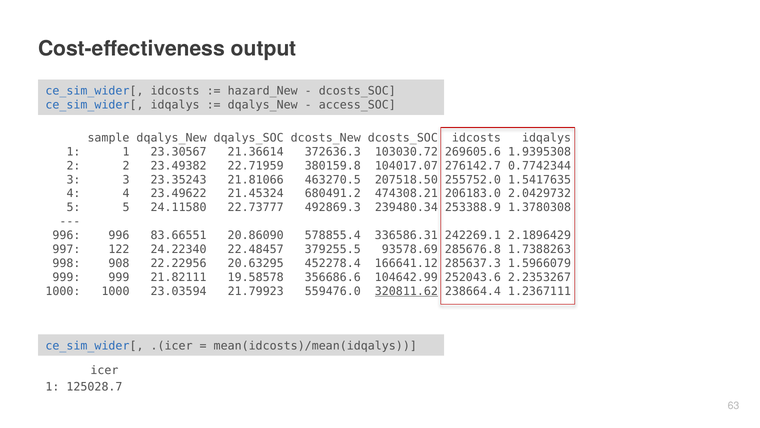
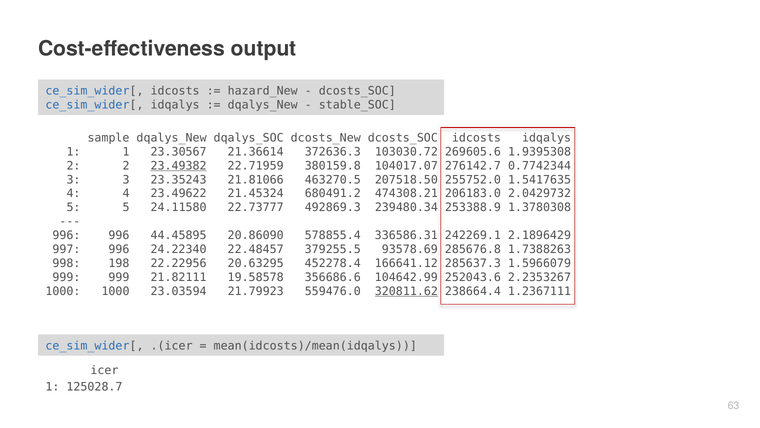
access_SOC: access_SOC -> stable_SOC
23.49382 underline: none -> present
83.66551: 83.66551 -> 44.45895
997 122: 122 -> 996
908: 908 -> 198
